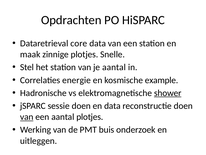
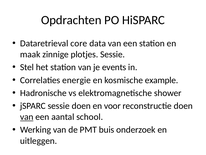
plotjes Snelle: Snelle -> Sessie
je aantal: aantal -> events
shower underline: present -> none
en data: data -> voor
aantal plotjes: plotjes -> school
